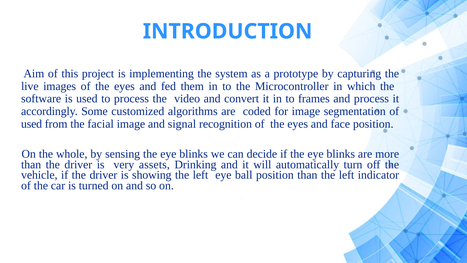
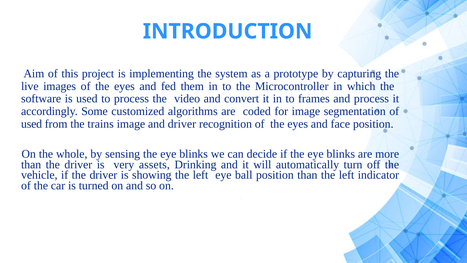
facial: facial -> trains
and signal: signal -> driver
